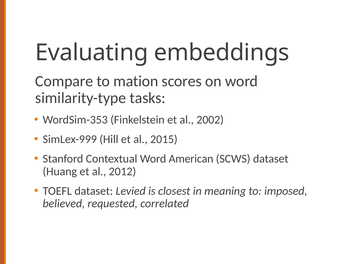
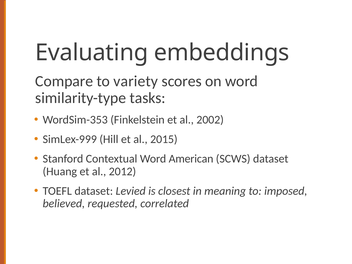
mation: mation -> variety
